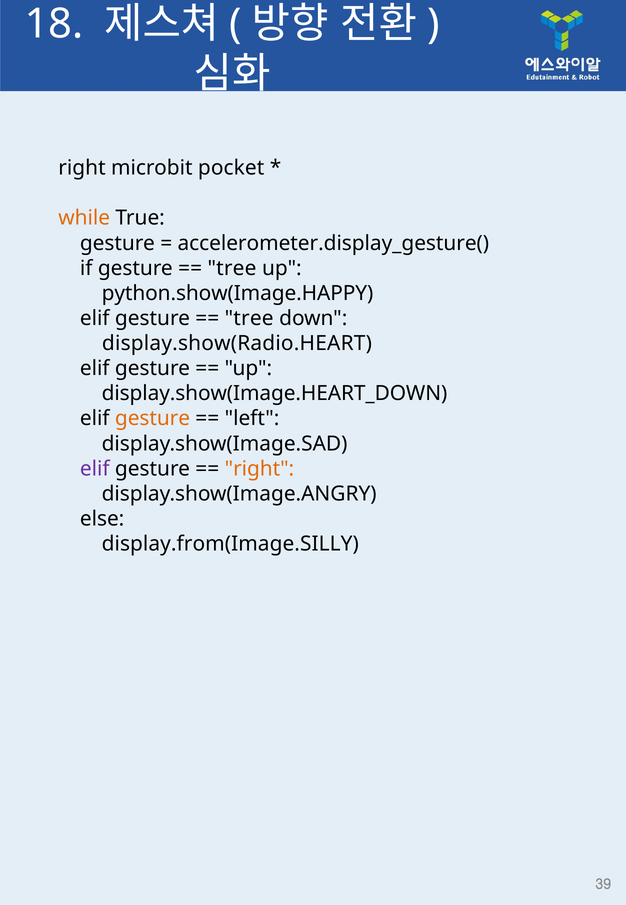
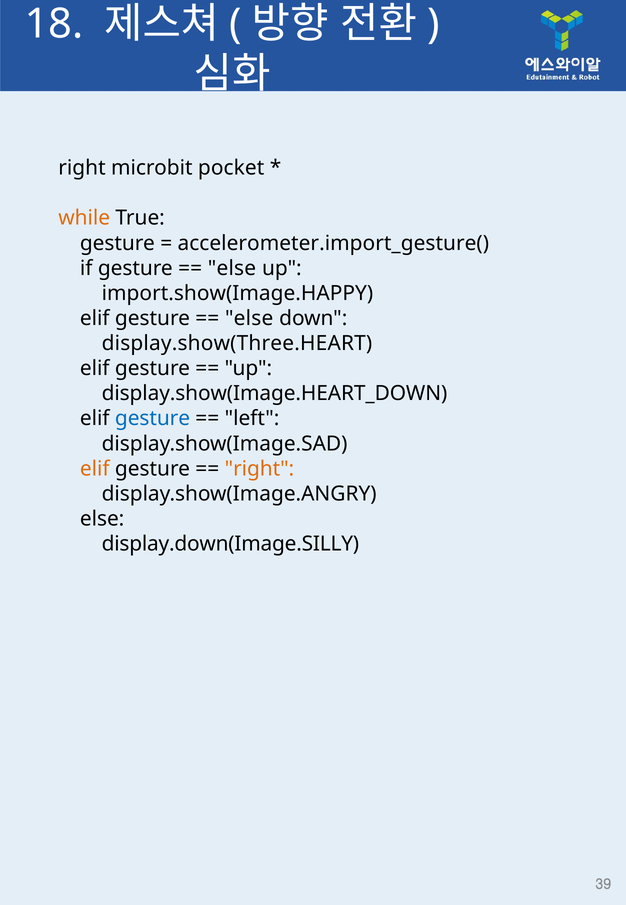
accelerometer.display_gesture(: accelerometer.display_gesture( -> accelerometer.import_gesture(
tree at (232, 268): tree -> else
python.show(Image.HAPPY: python.show(Image.HAPPY -> import.show(Image.HAPPY
tree at (249, 318): tree -> else
display.show(Radio.HEART: display.show(Radio.HEART -> display.show(Three.HEART
gesture at (153, 418) colour: orange -> blue
elif at (95, 468) colour: purple -> orange
display.from(Image.SILLY: display.from(Image.SILLY -> display.down(Image.SILLY
